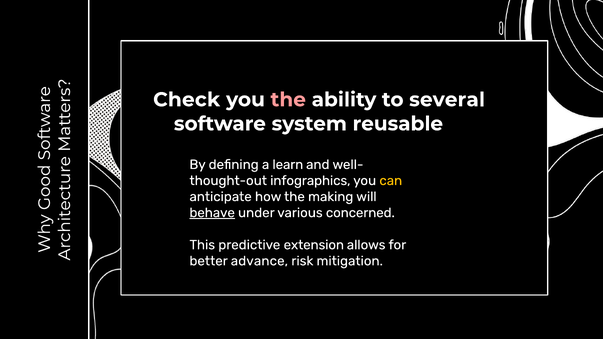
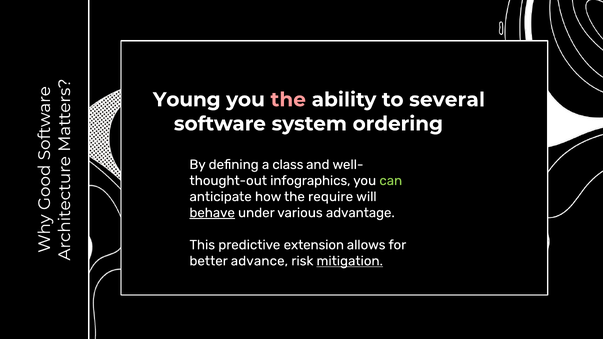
Check: Check -> Young
reusable: reusable -> ordering
learn: learn -> class
can colour: yellow -> light green
making: making -> require
concerned: concerned -> advantage
mitigation underline: none -> present
